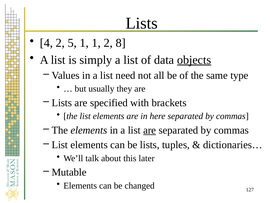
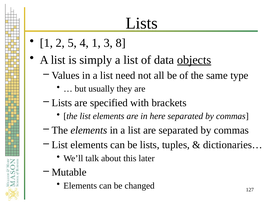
4 at (46, 43): 4 -> 1
5 1: 1 -> 4
1 2: 2 -> 3
are at (150, 130) underline: present -> none
